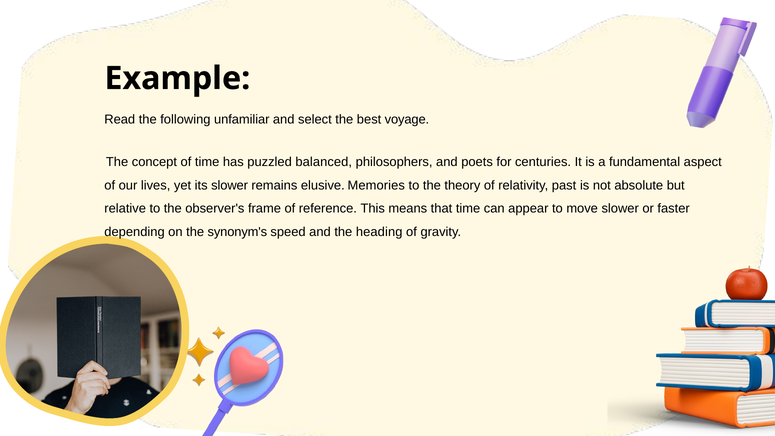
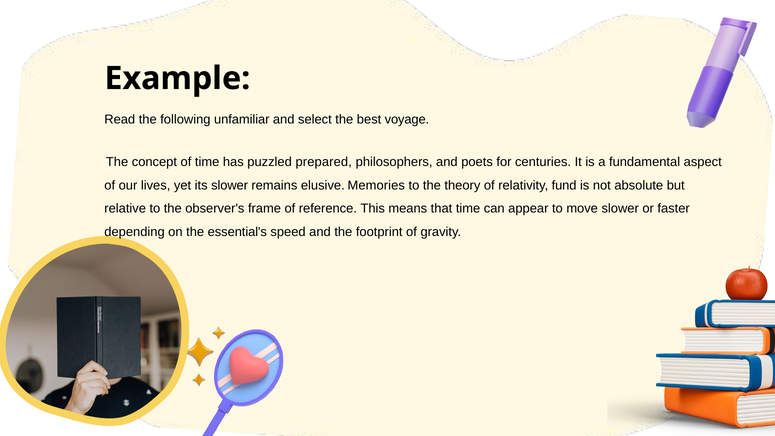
balanced: balanced -> prepared
past: past -> fund
synonym's: synonym's -> essential's
heading: heading -> footprint
